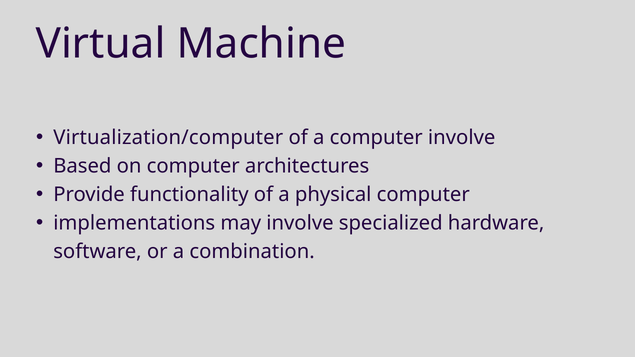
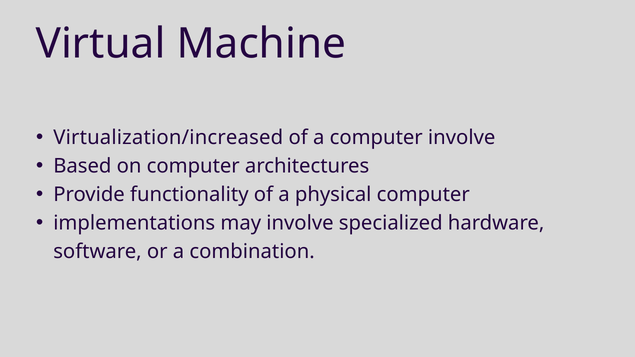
Virtualization/computer: Virtualization/computer -> Virtualization/increased
